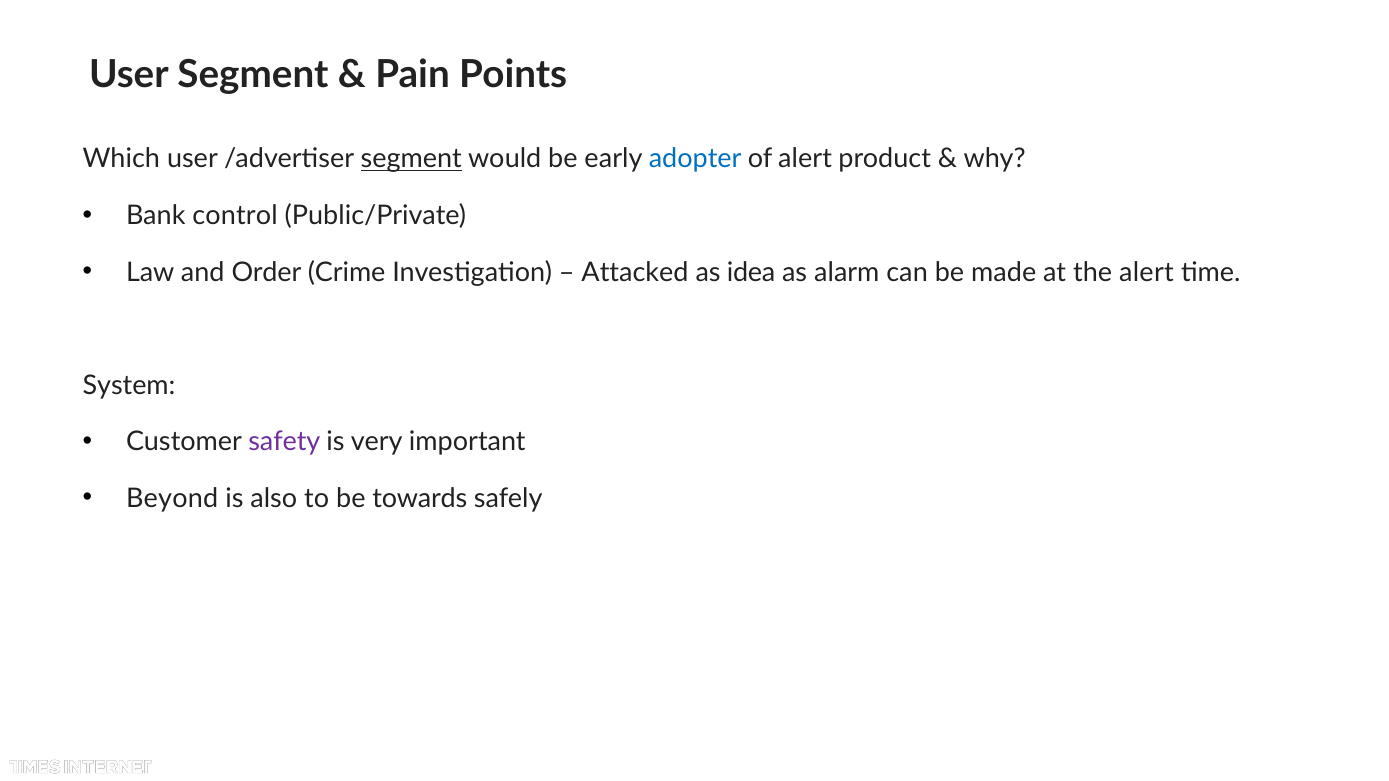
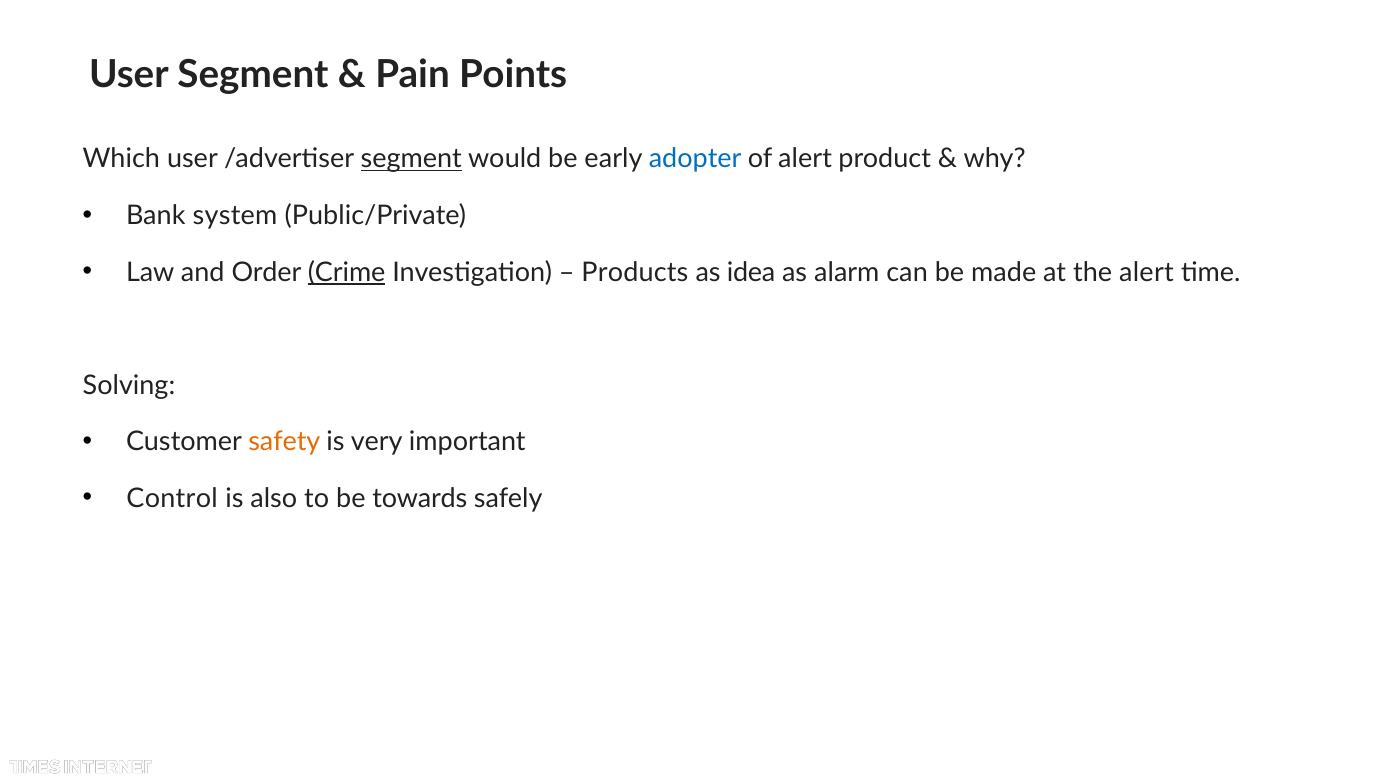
control: control -> system
Crime underline: none -> present
Attacked: Attacked -> Products
System: System -> Solving
safety colour: purple -> orange
Beyond: Beyond -> Control
